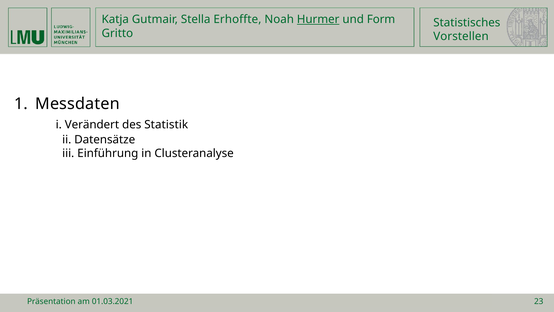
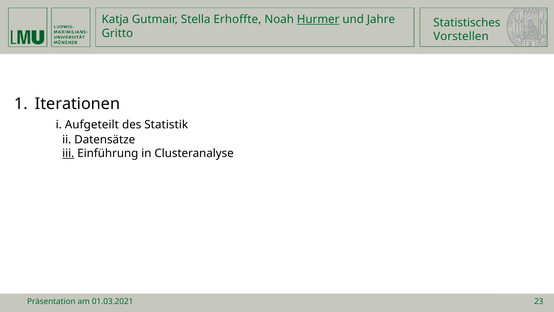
Form: Form -> Jahre
Messdaten: Messdaten -> Iterationen
Verändert: Verändert -> Aufgeteilt
iii underline: none -> present
